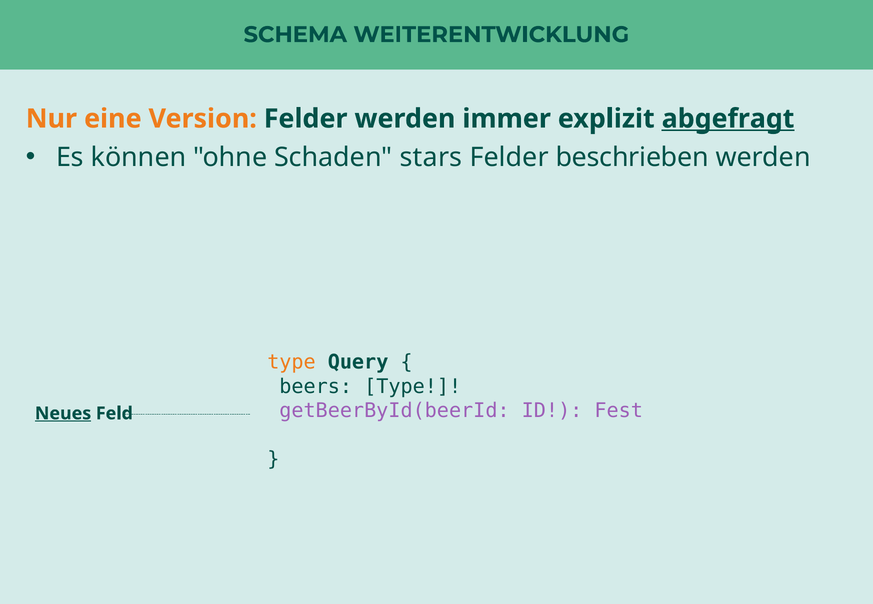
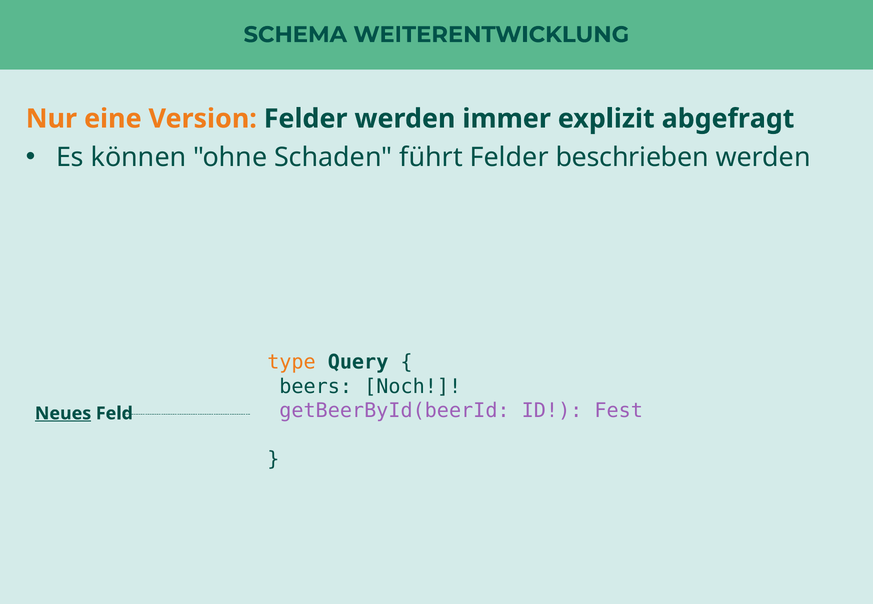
abgefragt underline: present -> none
stars: stars -> führt
beers Type: Type -> Noch
